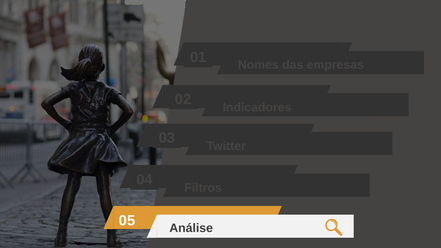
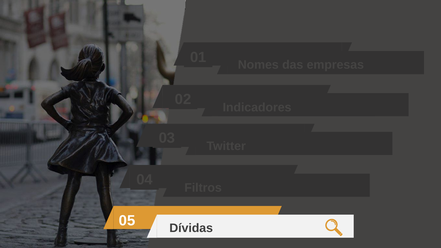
Análise: Análise -> Dívidas
